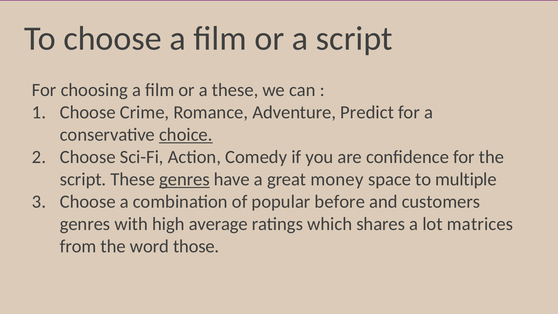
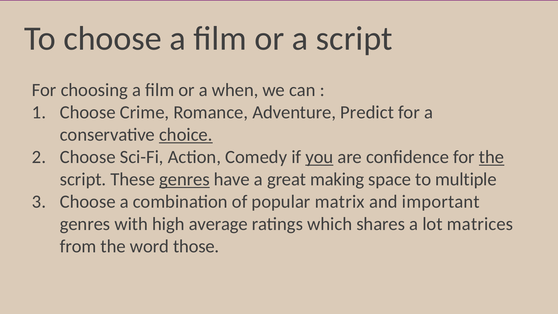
a these: these -> when
you underline: none -> present
the at (492, 157) underline: none -> present
money: money -> making
before: before -> matrix
customers: customers -> important
